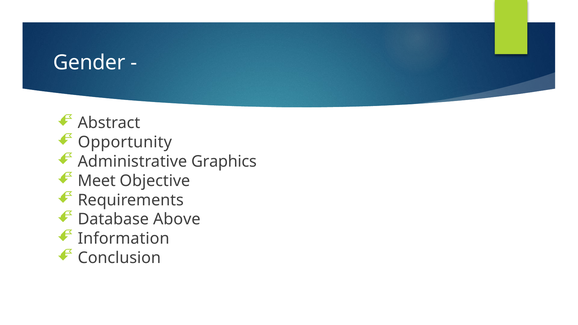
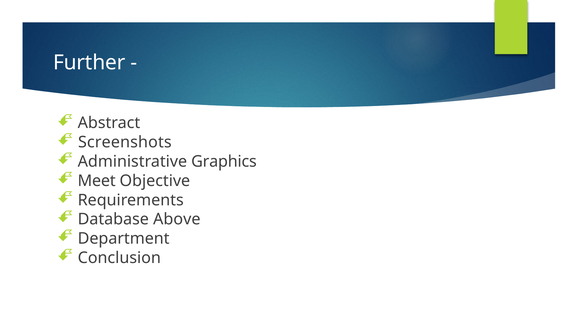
Gender: Gender -> Further
Opportunity: Opportunity -> Screenshots
Information: Information -> Department
